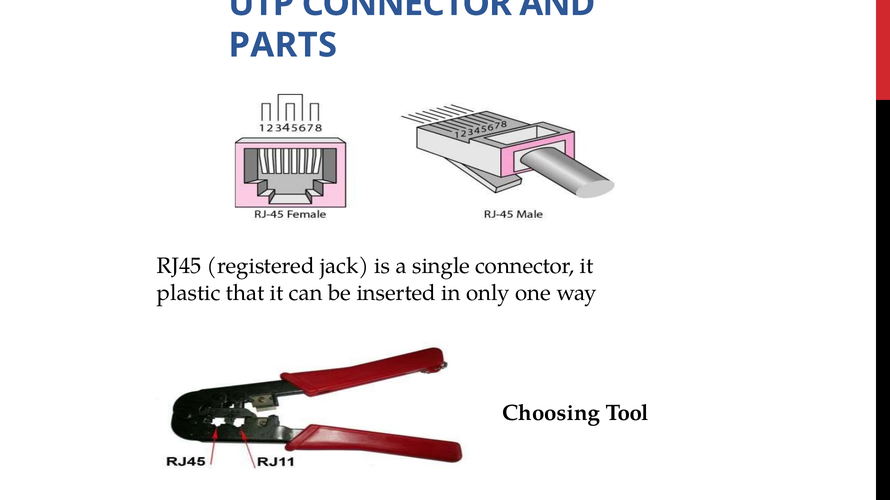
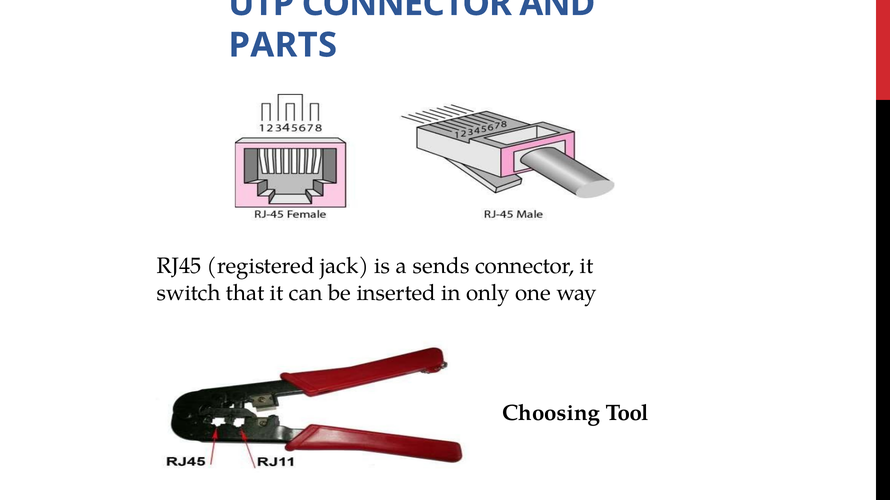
single: single -> sends
plastic: plastic -> switch
